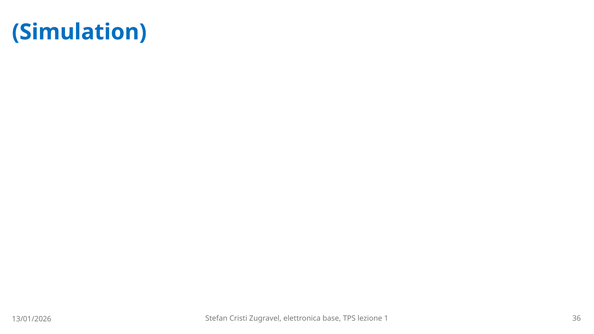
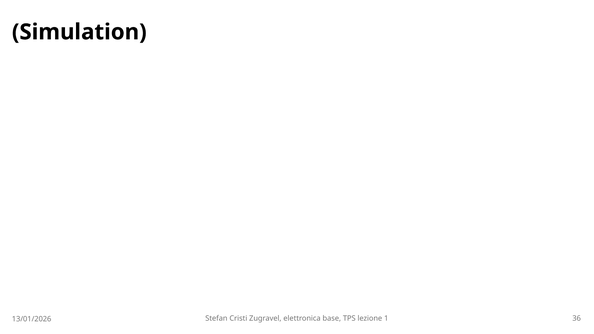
Simulation colour: blue -> black
